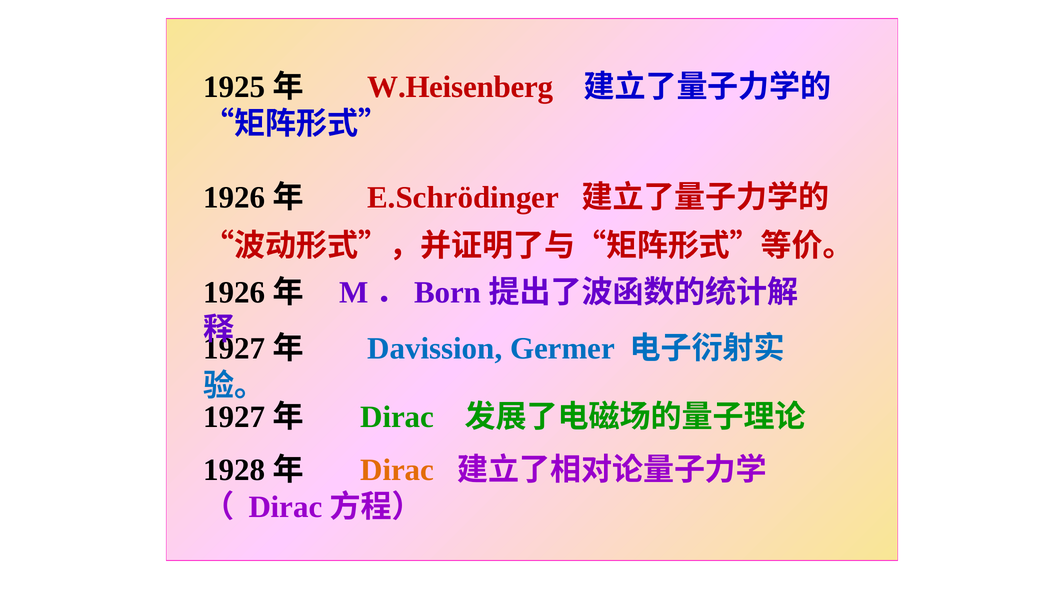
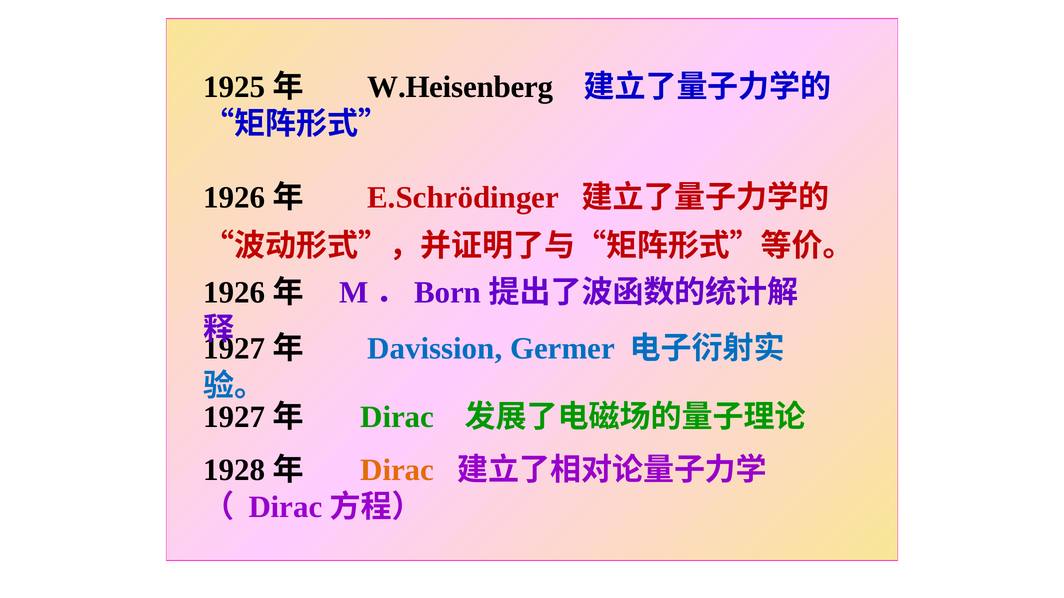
W.Heisenberg colour: red -> black
